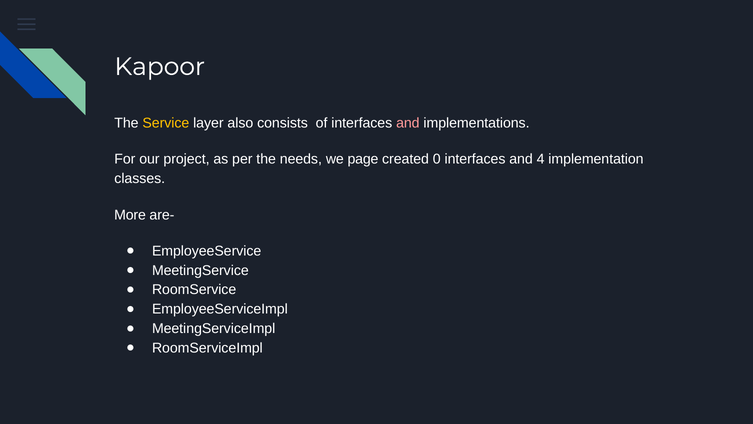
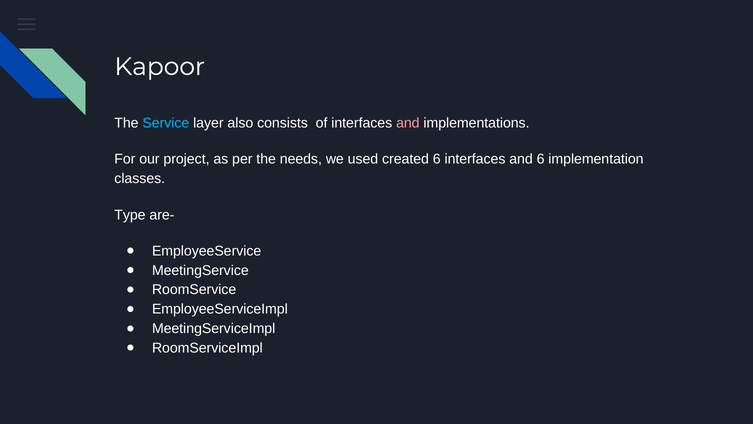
Service colour: yellow -> light blue
page: page -> used
created 0: 0 -> 6
and 4: 4 -> 6
More: More -> Type
